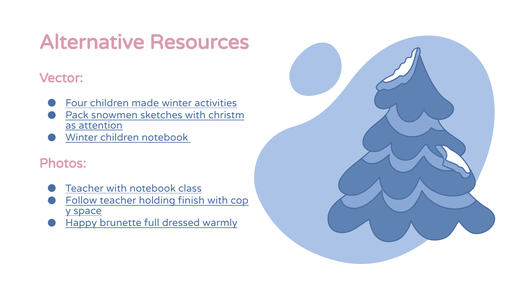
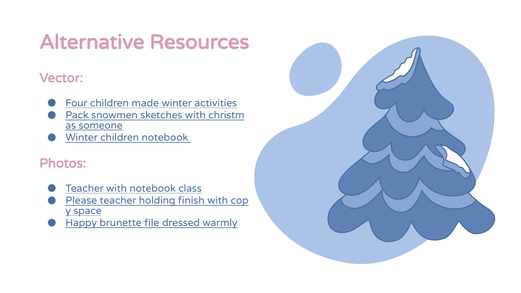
attention: attention -> someone
Follow: Follow -> Please
full: full -> file
